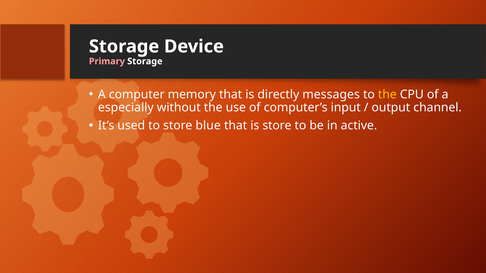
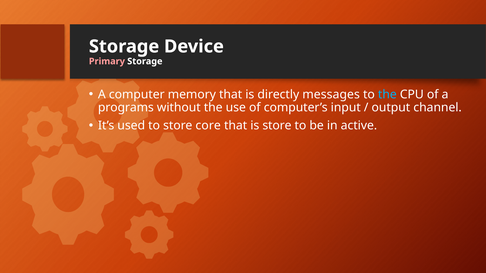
the at (387, 94) colour: yellow -> light blue
especially: especially -> programs
blue: blue -> core
